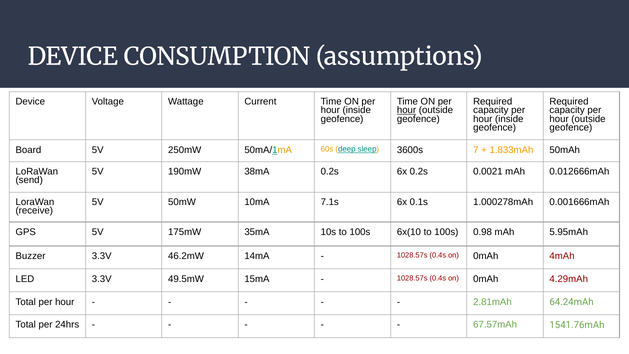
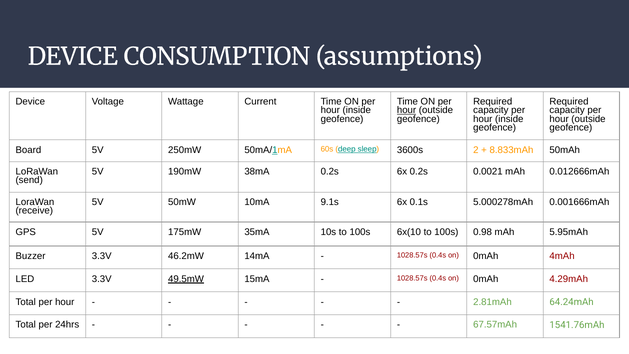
7: 7 -> 2
1.833mAh: 1.833mAh -> 8.833mAh
7.1s: 7.1s -> 9.1s
1.000278mAh: 1.000278mAh -> 5.000278mAh
49.5mW underline: none -> present
